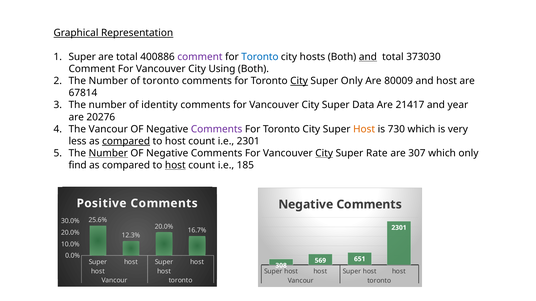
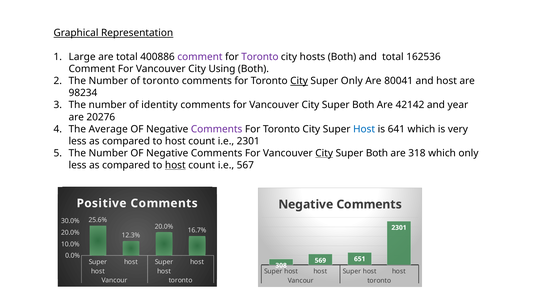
Super at (82, 57): Super -> Large
Toronto at (260, 57) colour: blue -> purple
and at (368, 57) underline: present -> none
373030: 373030 -> 162536
80009: 80009 -> 80041
67814: 67814 -> 98234
Data at (363, 105): Data -> Both
21417: 21417 -> 42142
The Vancour: Vancour -> Average
Host at (364, 129) colour: orange -> blue
730: 730 -> 641
compared at (126, 141) underline: present -> none
Number at (108, 153) underline: present -> none
Rate at (377, 153): Rate -> Both
307: 307 -> 318
find at (78, 165): find -> less
185: 185 -> 567
